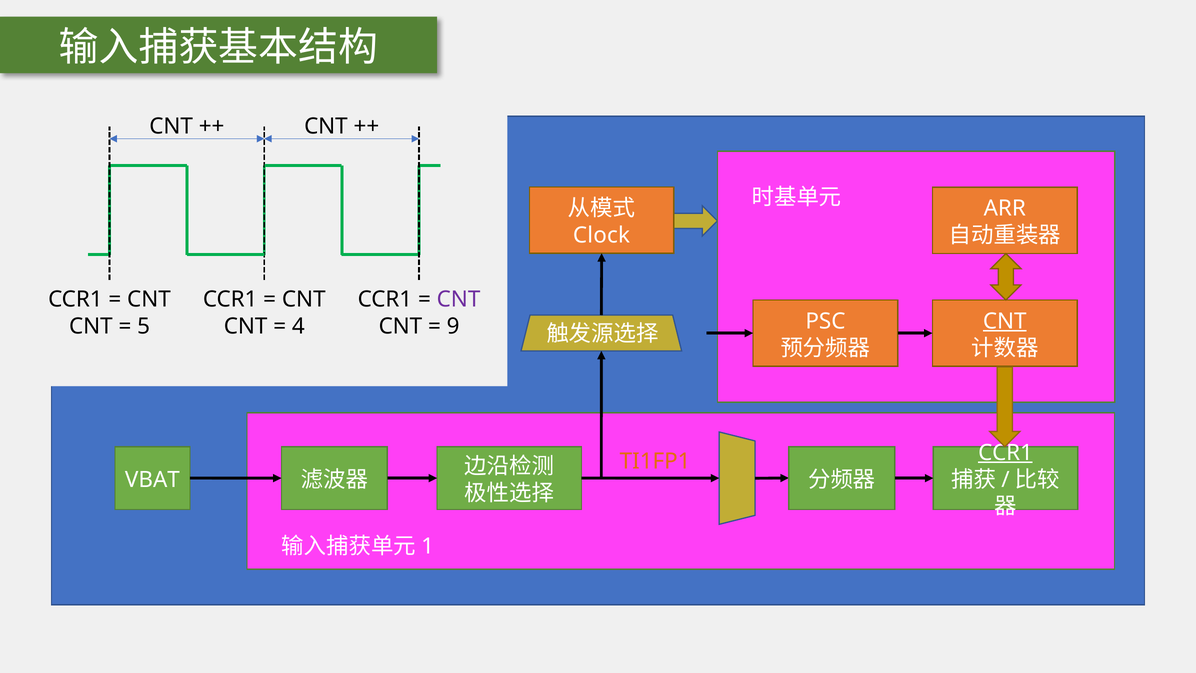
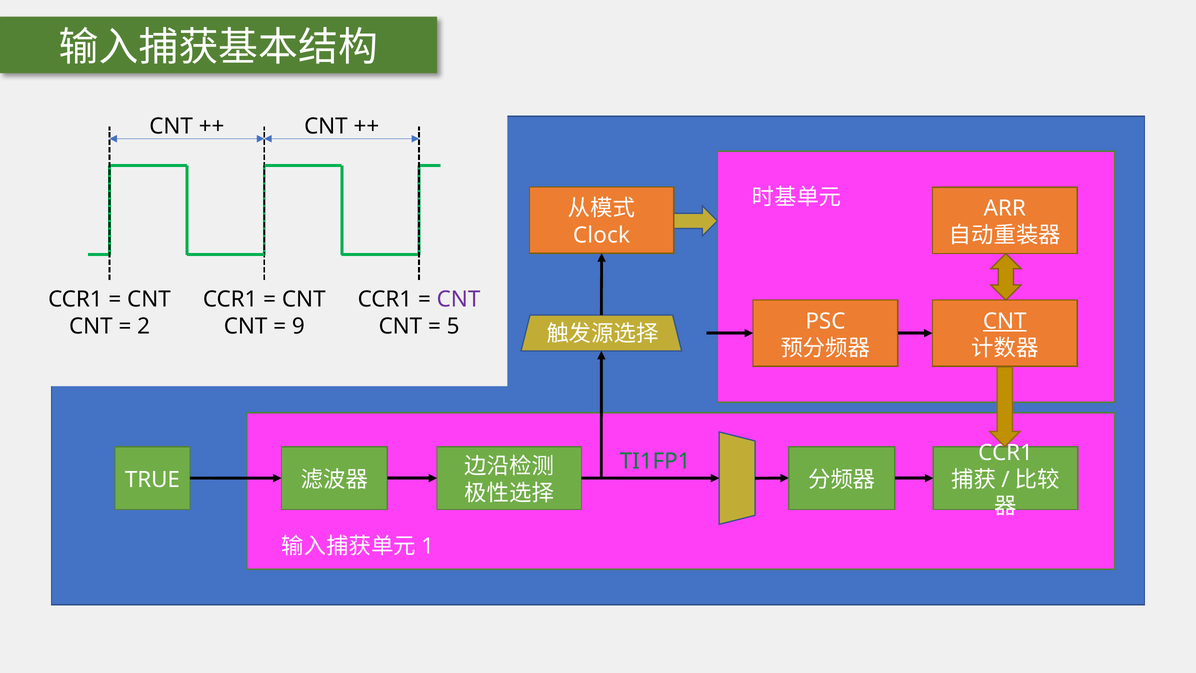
5: 5 -> 2
4: 4 -> 9
9: 9 -> 5
CCR1 at (1006, 453) underline: present -> none
TI1FP1 colour: orange -> green
VBAT: VBAT -> TRUE
